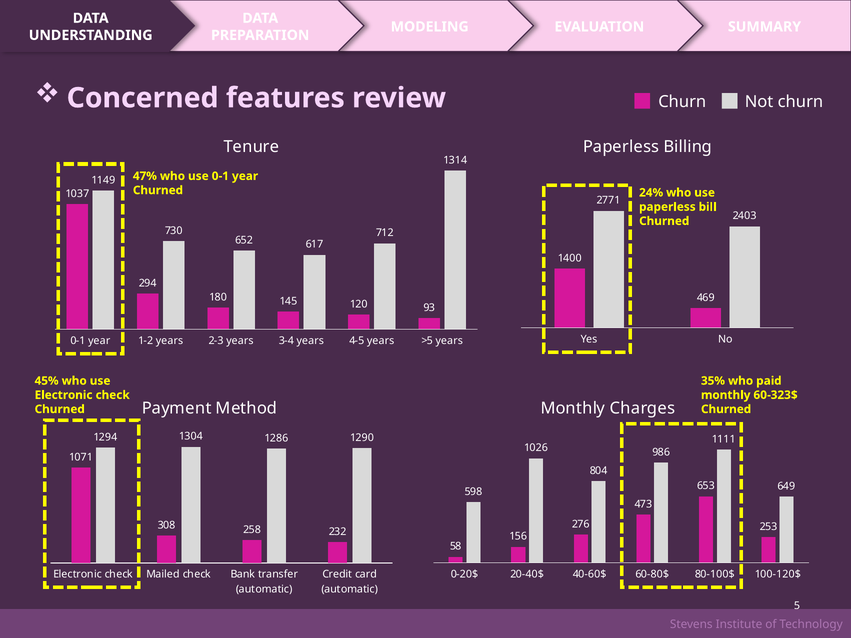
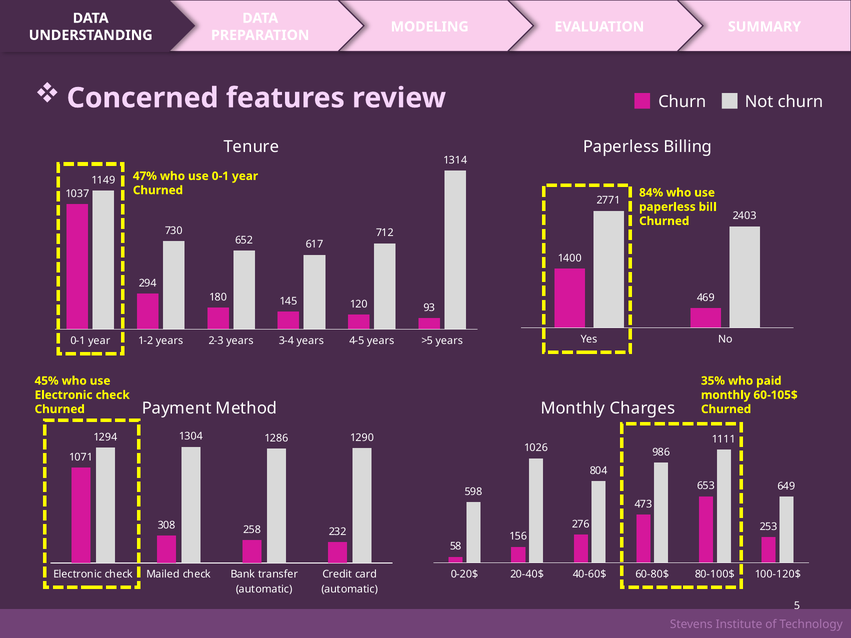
24%: 24% -> 84%
60-323$: 60-323$ -> 60-105$
